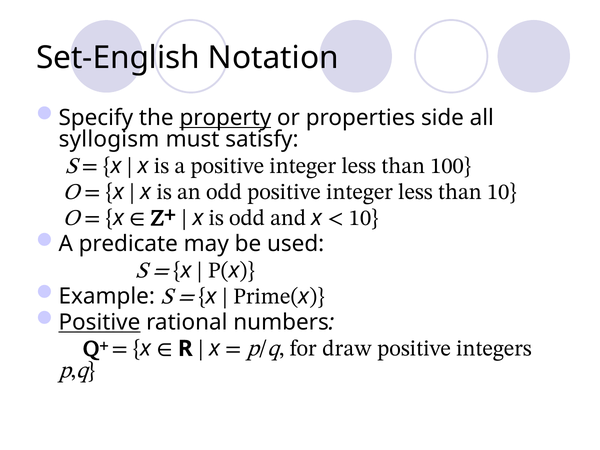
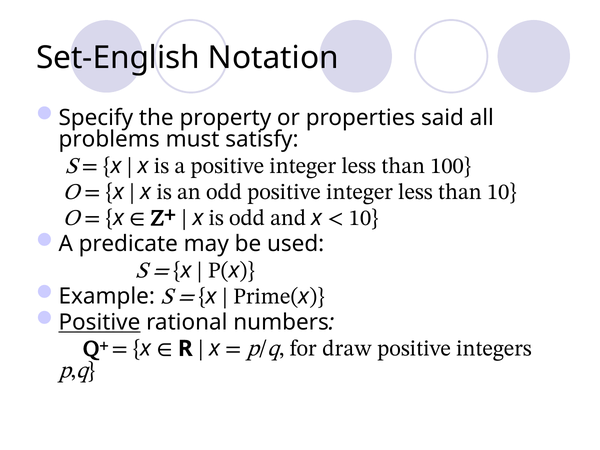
property underline: present -> none
side: side -> said
syllogism: syllogism -> problems
